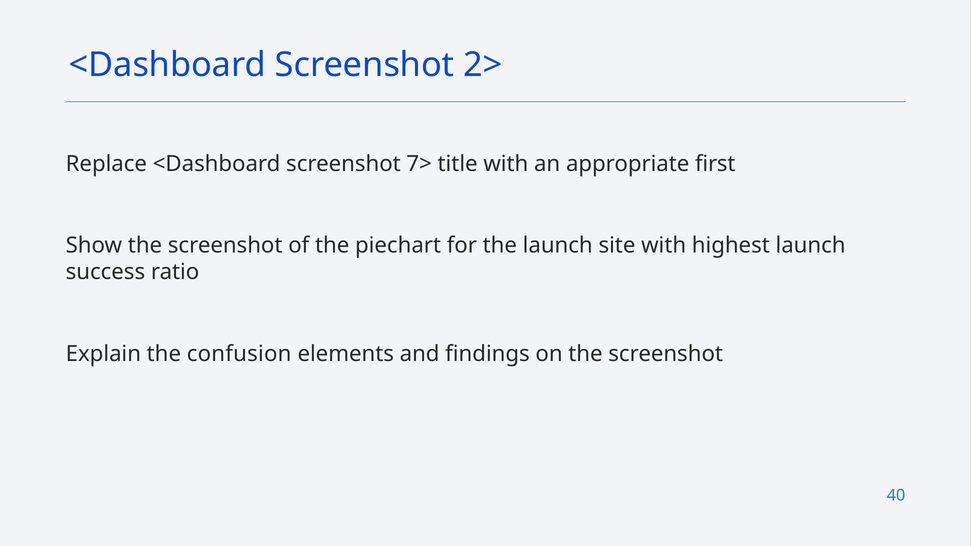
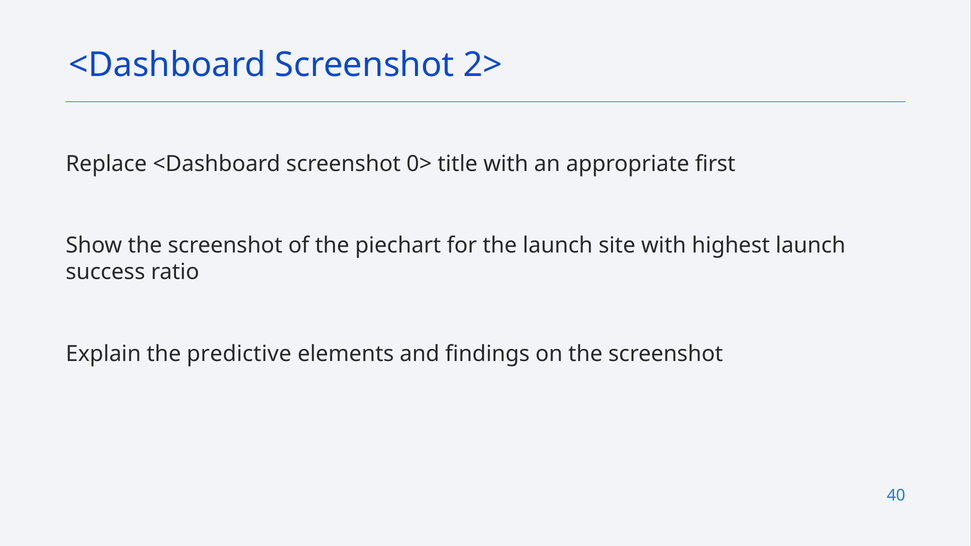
7>: 7> -> 0>
confusion: confusion -> predictive
